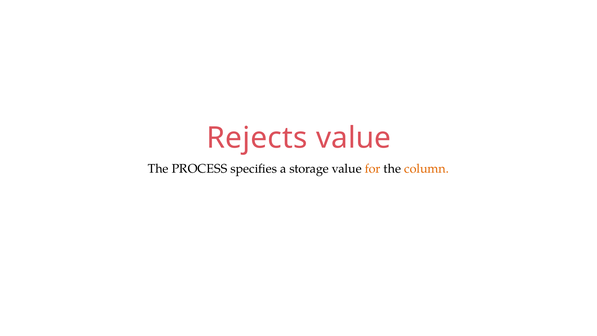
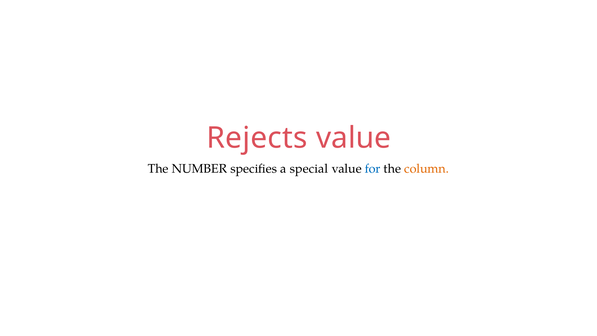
PROCESS: PROCESS -> NUMBER
storage: storage -> special
for colour: orange -> blue
